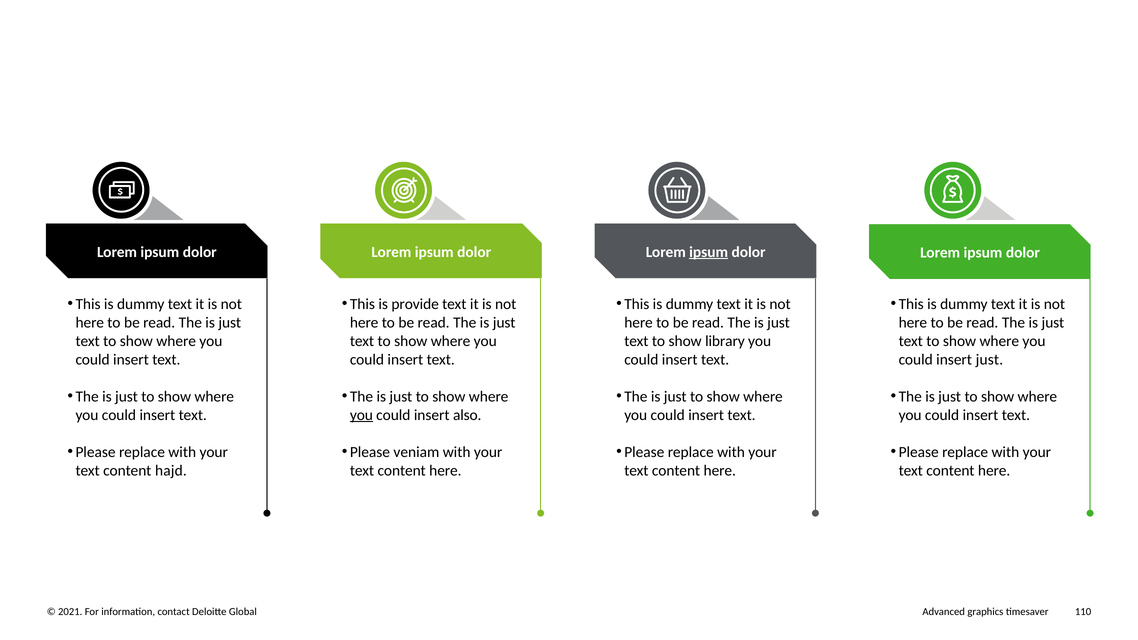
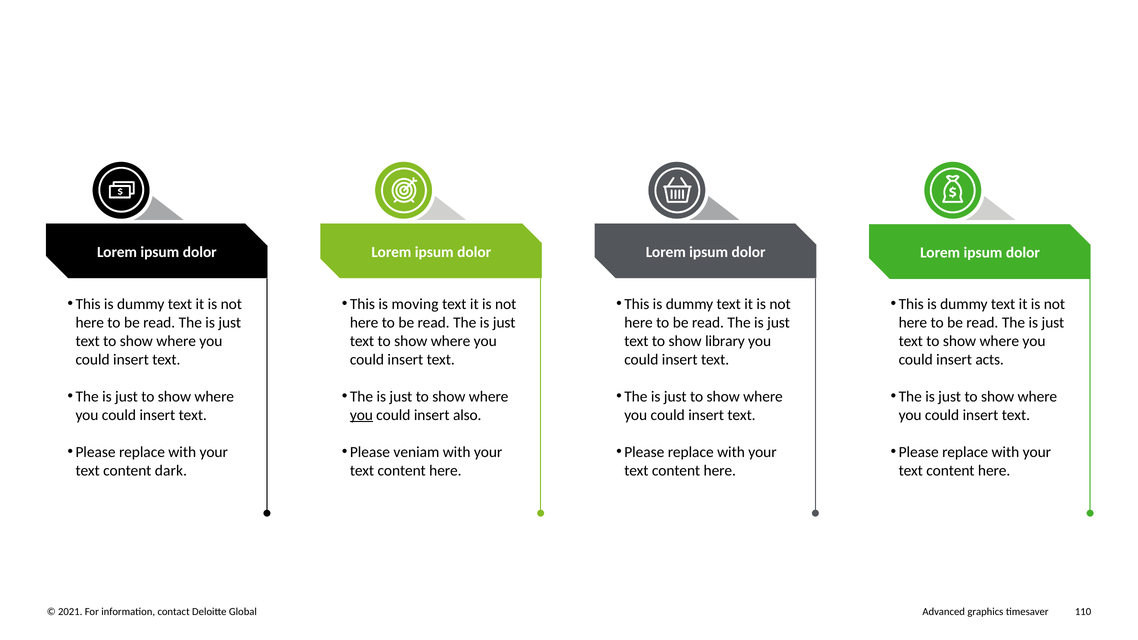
ipsum at (709, 252) underline: present -> none
provide: provide -> moving
insert just: just -> acts
hajd: hajd -> dark
